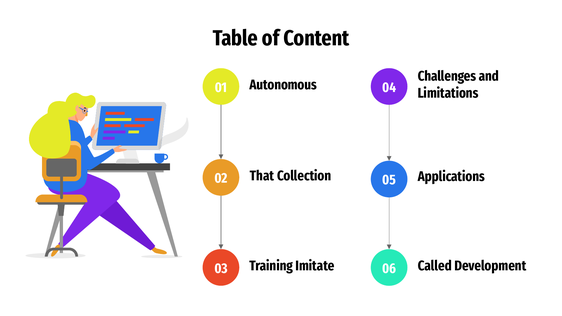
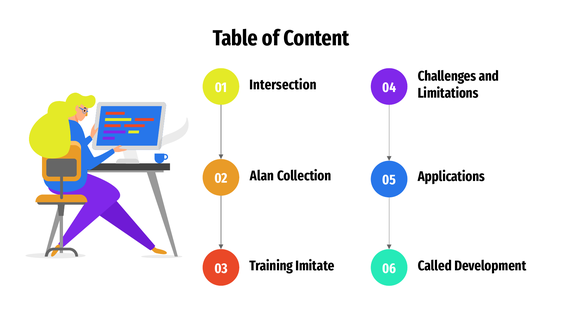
Autonomous: Autonomous -> Intersection
That: That -> Alan
